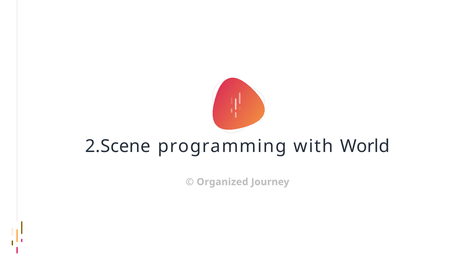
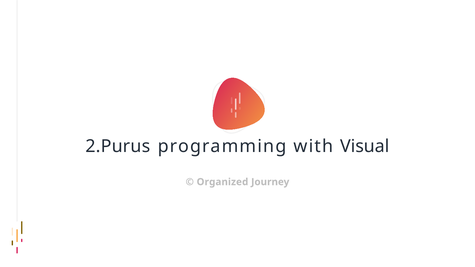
2.Scene: 2.Scene -> 2.Purus
World: World -> Visual
